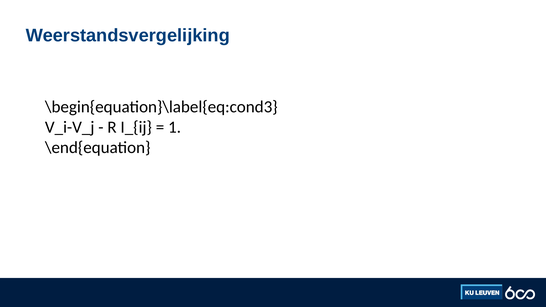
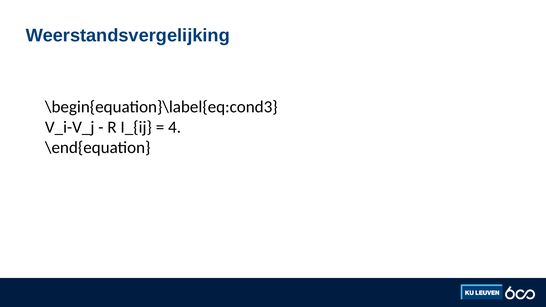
1: 1 -> 4
